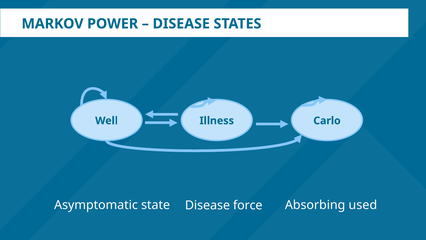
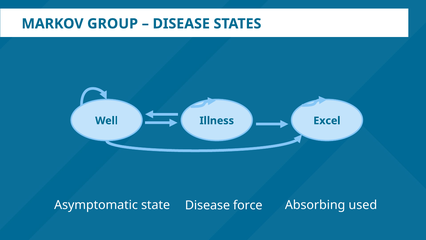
POWER: POWER -> GROUP
Carlo: Carlo -> Excel
